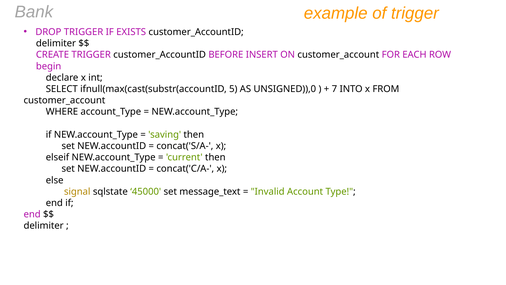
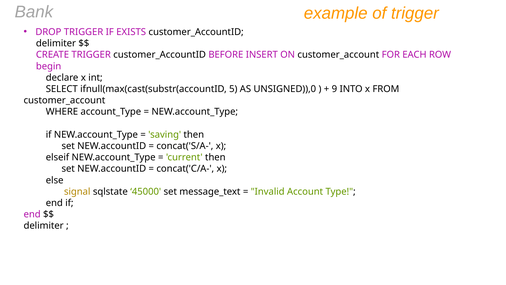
7: 7 -> 9
